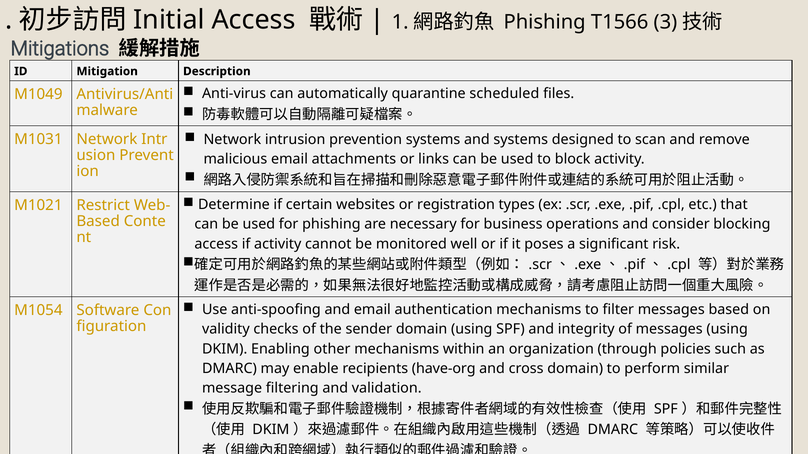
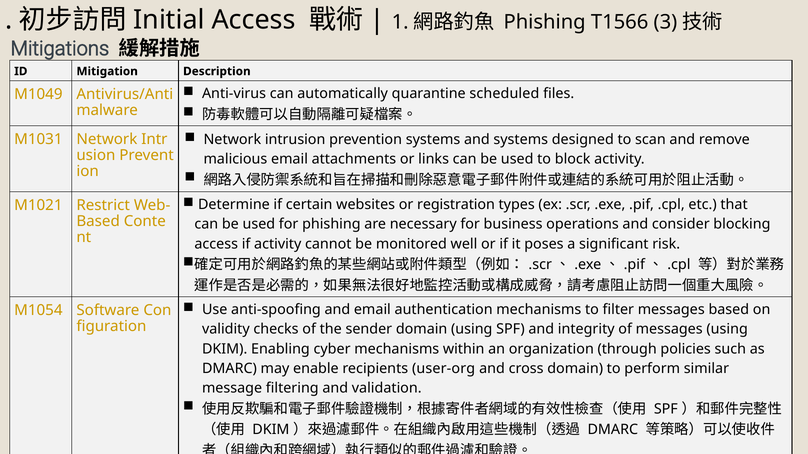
other: other -> cyber
have-org: have-org -> user-org
